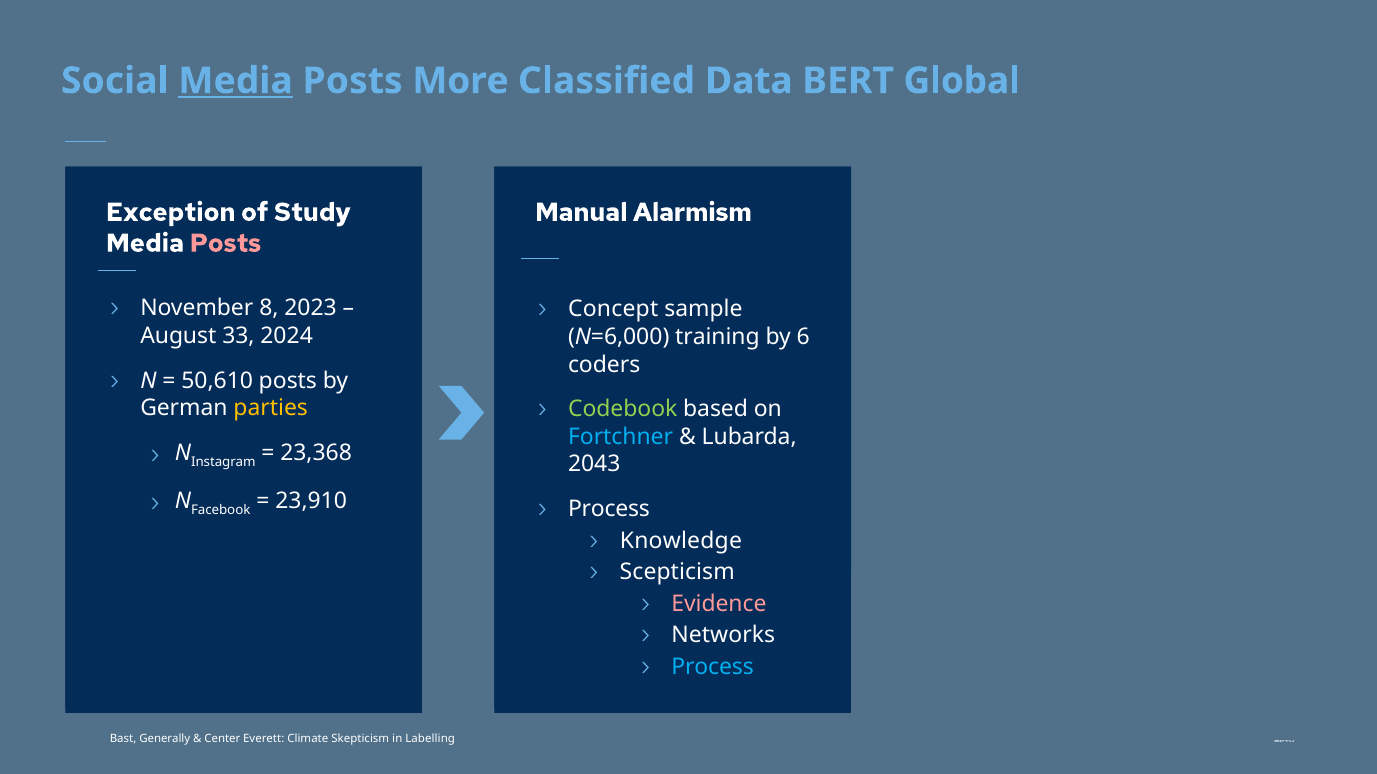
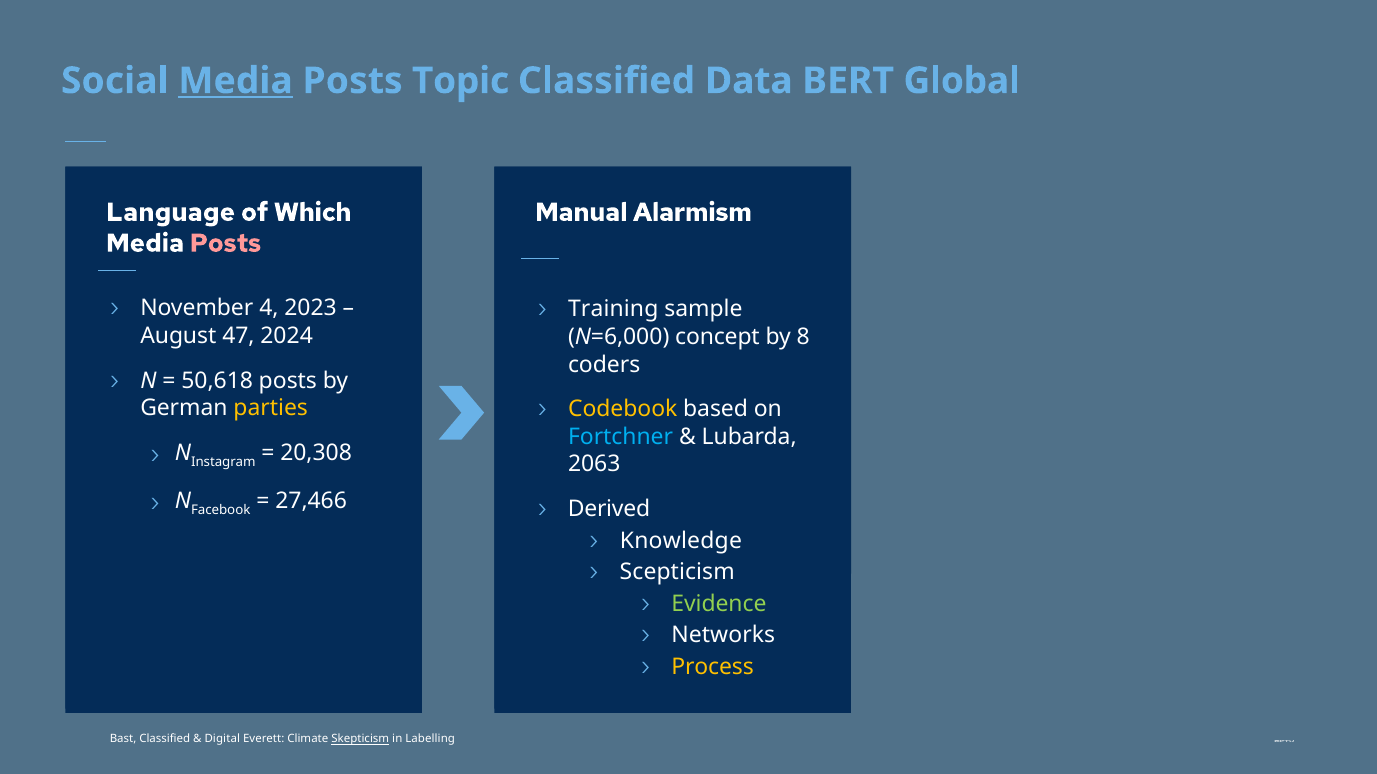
More: More -> Topic
Exception: Exception -> Language
Study: Study -> Which
8: 8 -> 4
Concept: Concept -> Training
33: 33 -> 47
training: training -> concept
6: 6 -> 8
50,610: 50,610 -> 50,618
Codebook colour: light green -> yellow
23,368: 23,368 -> 20,308
2043: 2043 -> 2063
23,910: 23,910 -> 27,466
Process at (609, 509): Process -> Derived
Evidence colour: pink -> light green
Process at (713, 667) colour: light blue -> yellow
Bast Generally: Generally -> Classified
Center: Center -> Digital
Skepticism underline: none -> present
